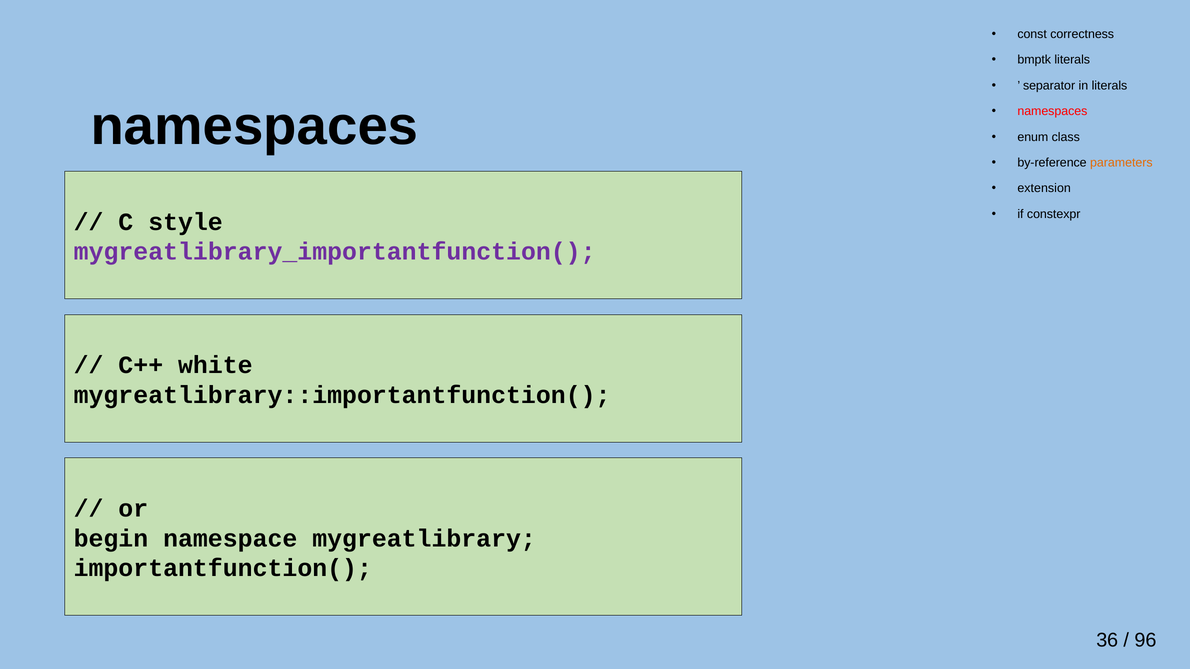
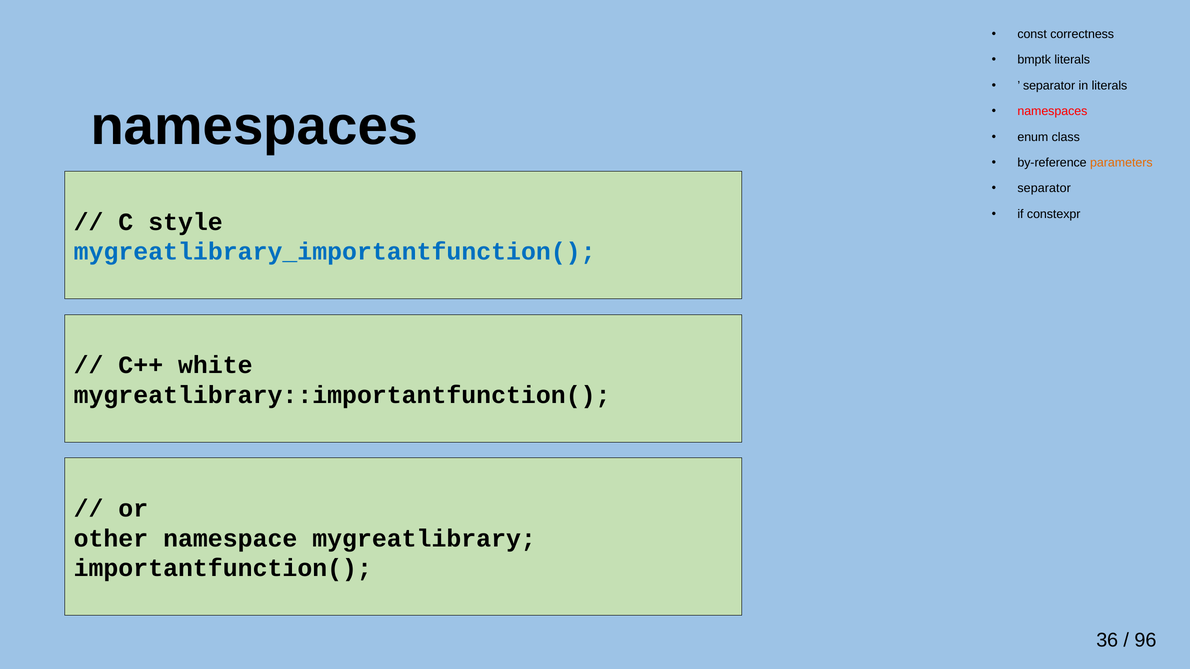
extension at (1044, 188): extension -> separator
mygreatlibrary_importantfunction( colour: purple -> blue
begin: begin -> other
